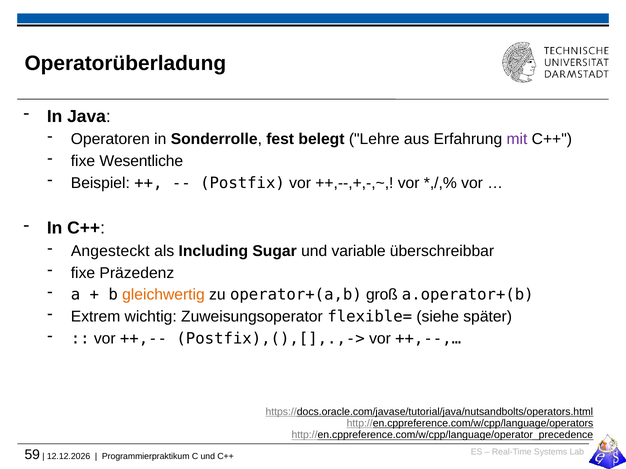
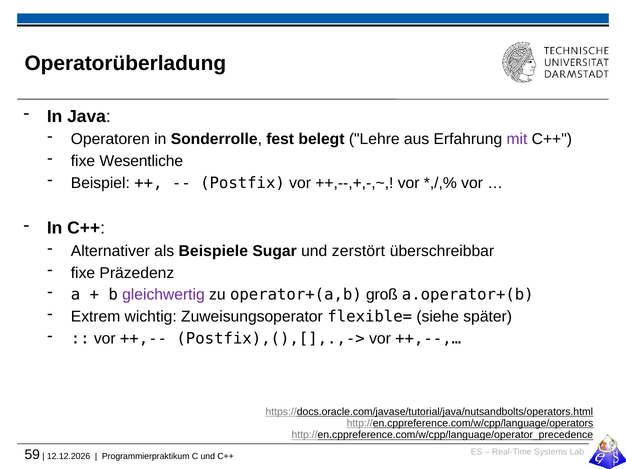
Angesteckt: Angesteckt -> Alternativer
Including: Including -> Beispiele
variable: variable -> zerstört
gleichwertig colour: orange -> purple
